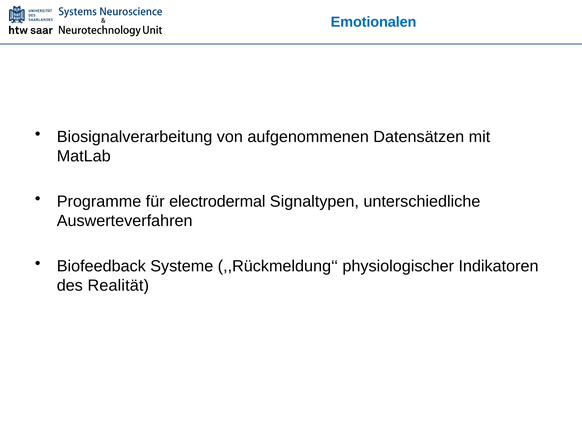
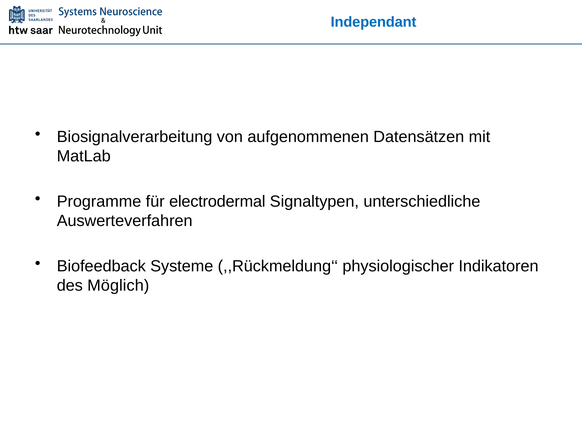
Emotionalen: Emotionalen -> Independant
Realität: Realität -> Möglich
